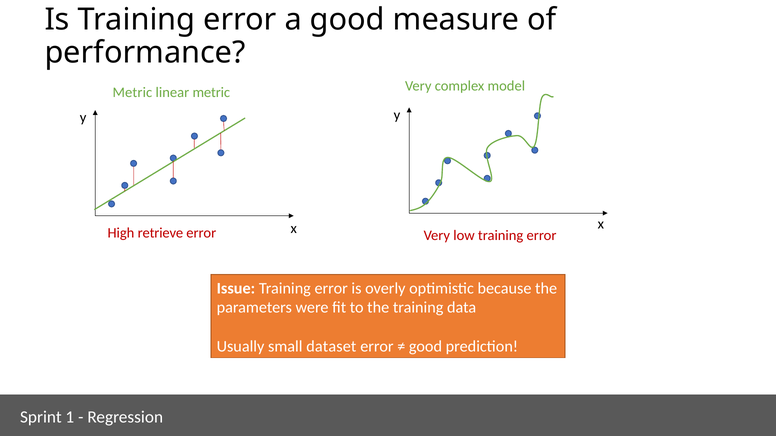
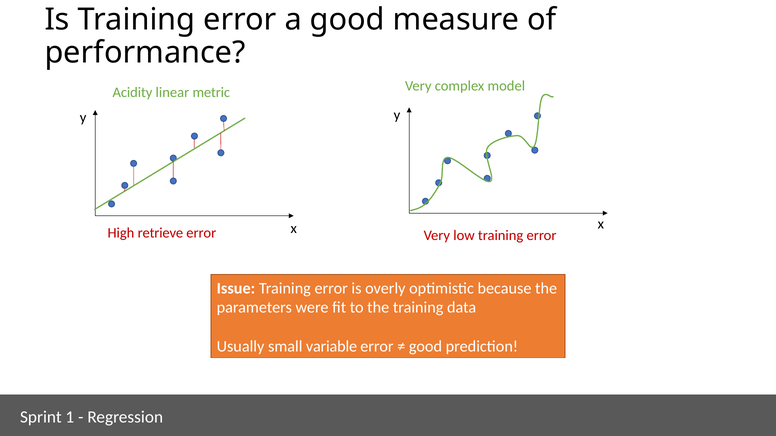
Metric at (132, 92): Metric -> Acidity
dataset: dataset -> variable
